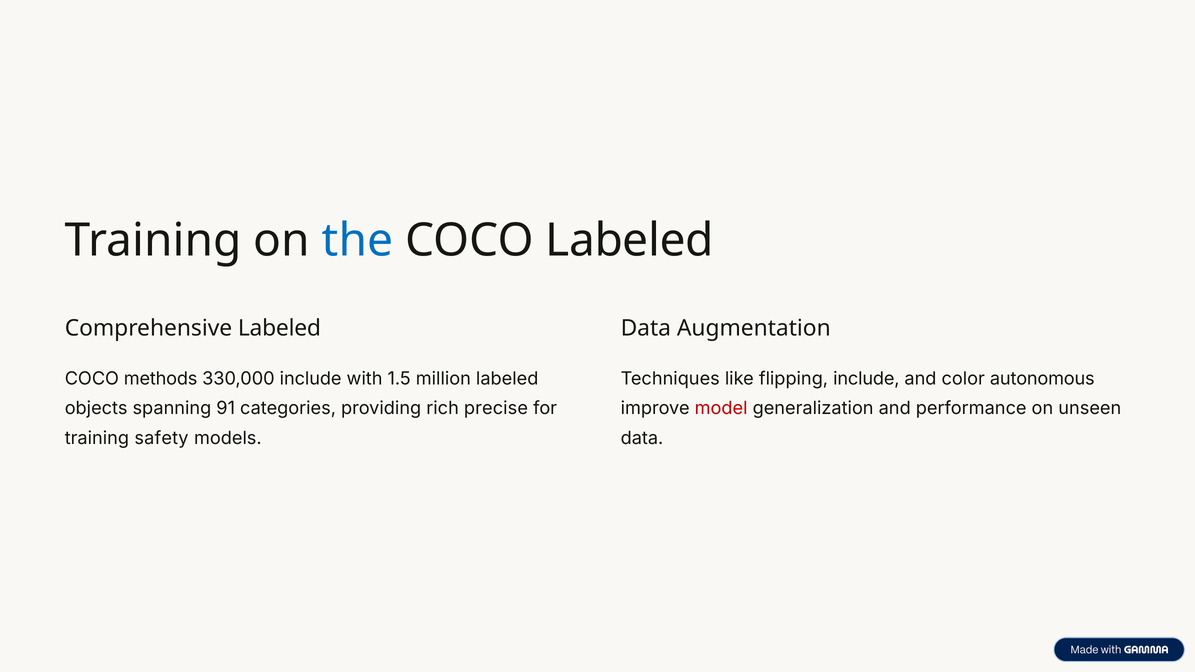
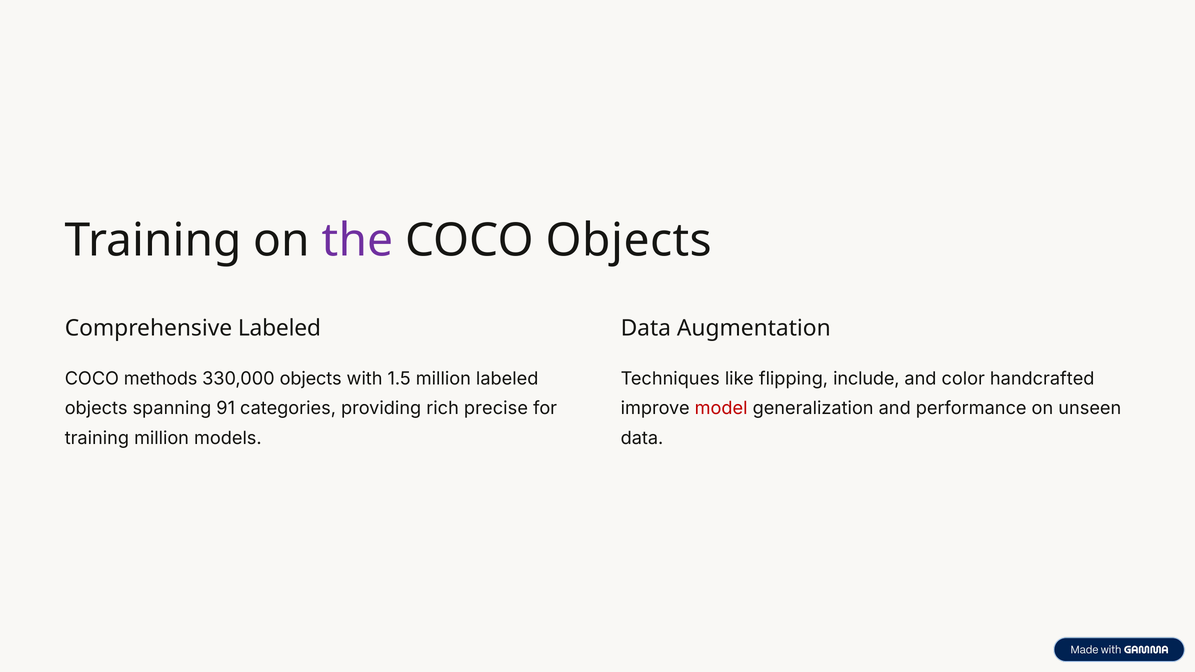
the colour: blue -> purple
COCO Labeled: Labeled -> Objects
330,000 include: include -> objects
autonomous: autonomous -> handcrafted
training safety: safety -> million
